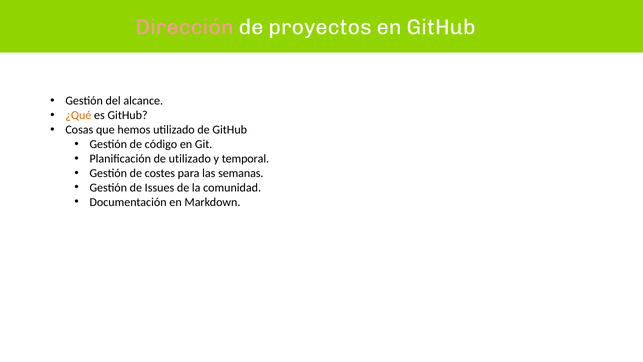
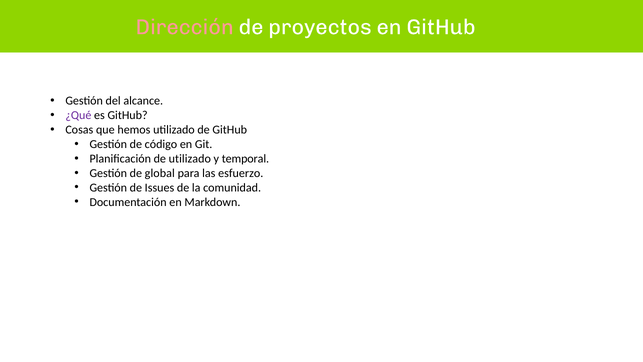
¿Qué colour: orange -> purple
costes: costes -> global
semanas: semanas -> esfuerzo
